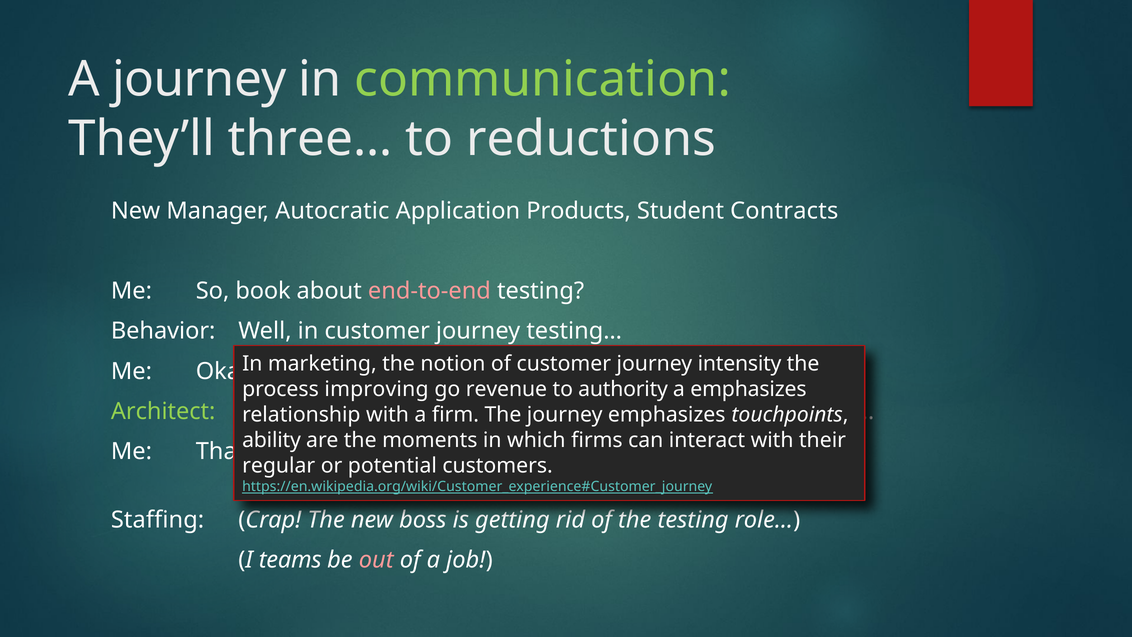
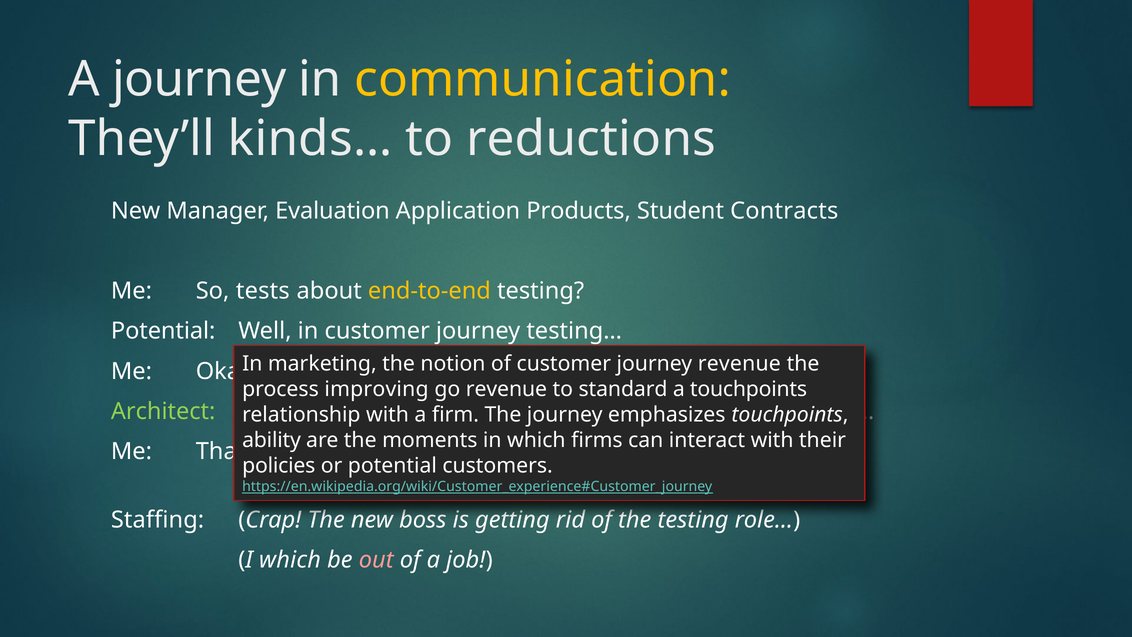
communication colour: light green -> yellow
three…: three… -> kinds…
Autocratic: Autocratic -> Evaluation
So book: book -> tests
end-to-end at (429, 291) colour: pink -> yellow
Behavior at (163, 331): Behavior -> Potential
intensity at (740, 364): intensity -> revenue
authority: authority -> standard
a emphasizes: emphasizes -> touchpoints
regular: regular -> policies
I teams: teams -> which
